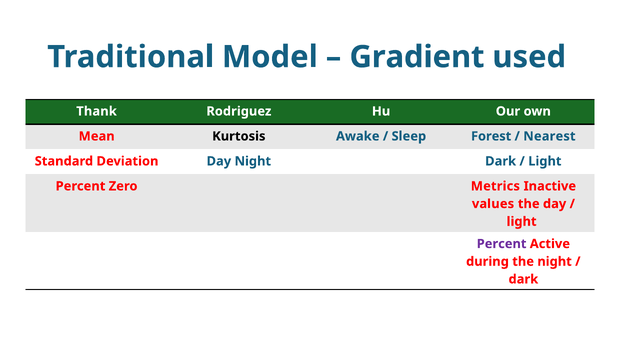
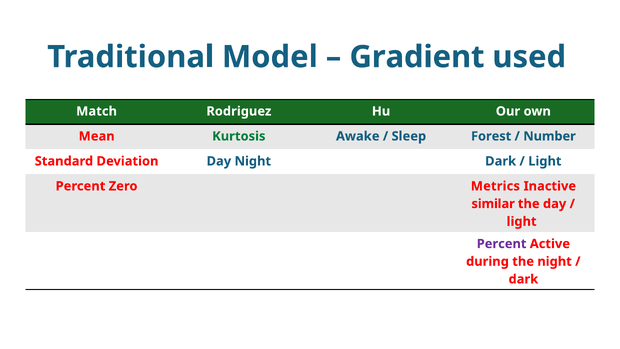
Thank: Thank -> Match
Kurtosis colour: black -> green
Nearest: Nearest -> Number
values: values -> similar
